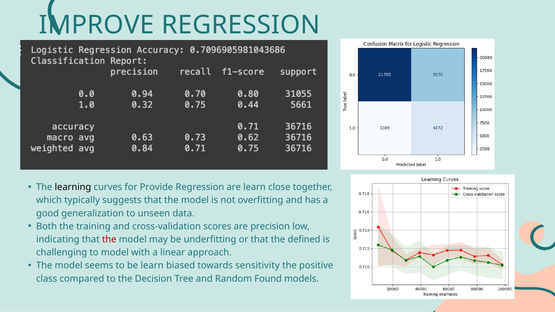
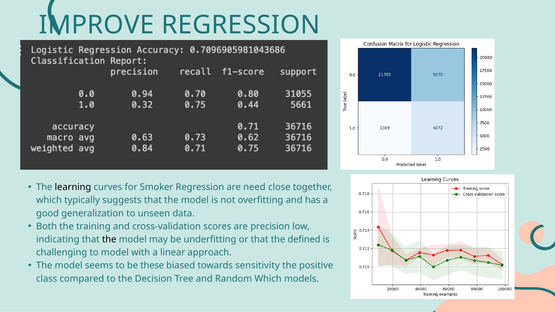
Provide: Provide -> Smoker
are learn: learn -> need
the at (109, 240) colour: red -> black
be learn: learn -> these
Random Found: Found -> Which
